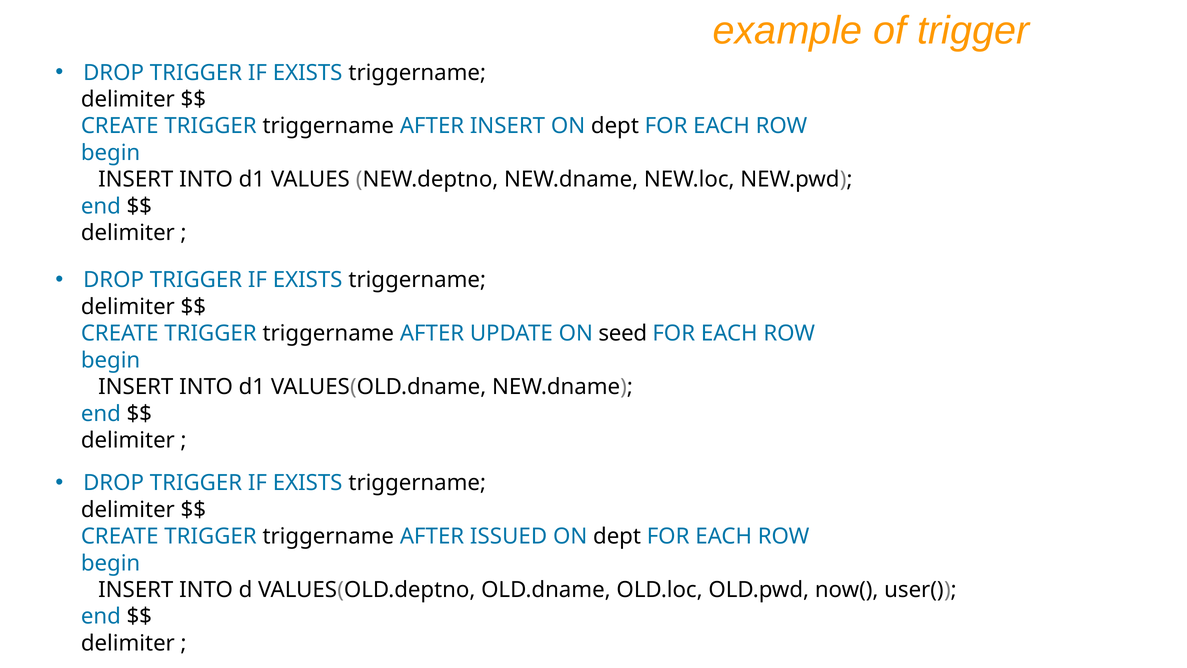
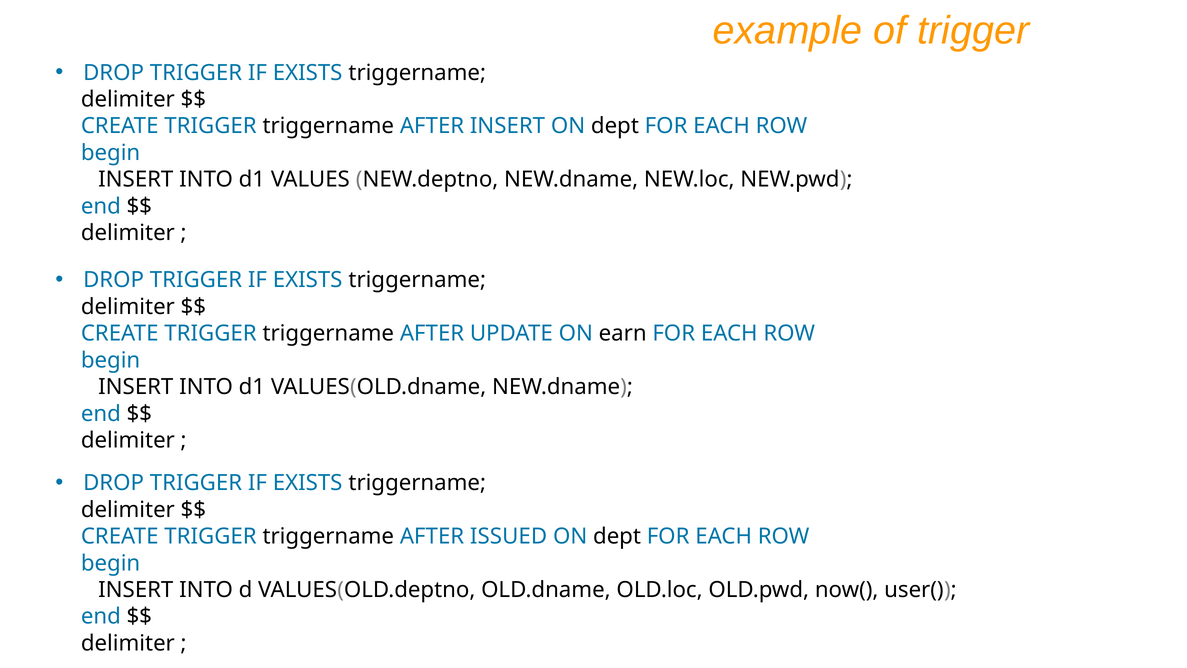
seed: seed -> earn
